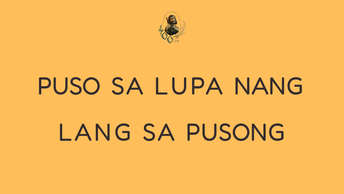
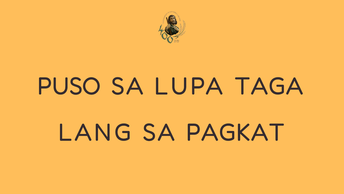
NANG: NANG -> TAGA
PUSONG: PUSONG -> PAGKAT
